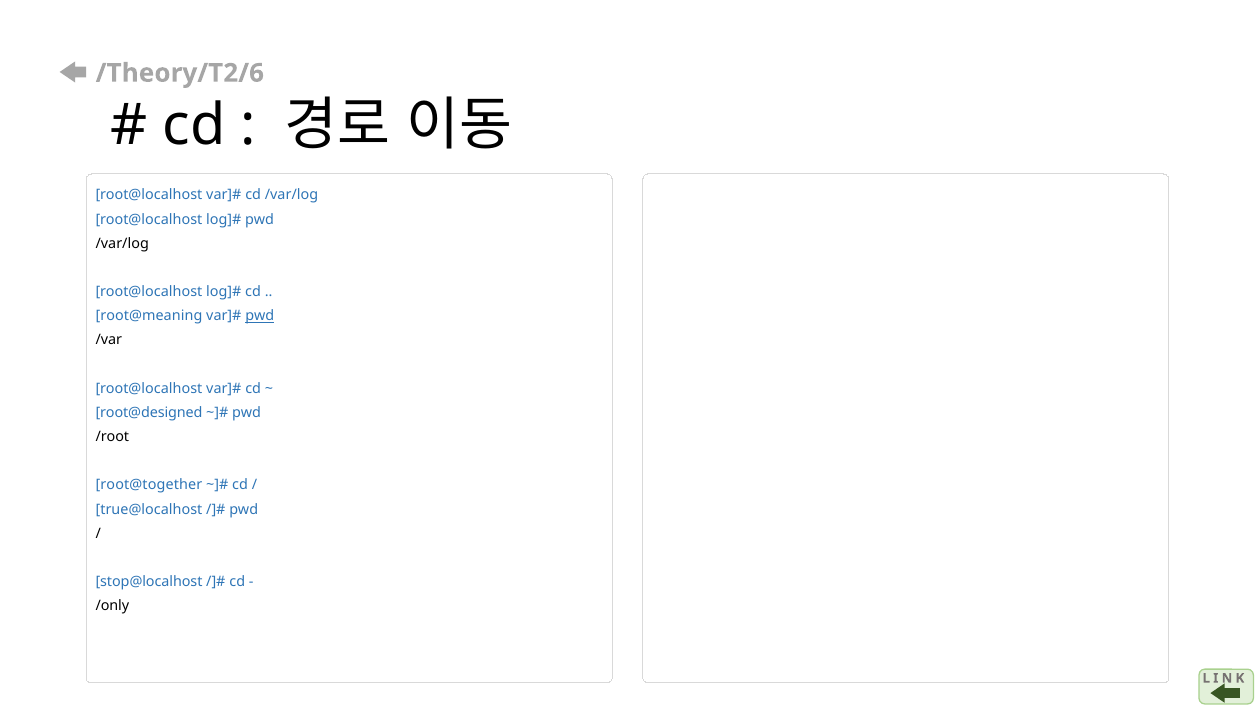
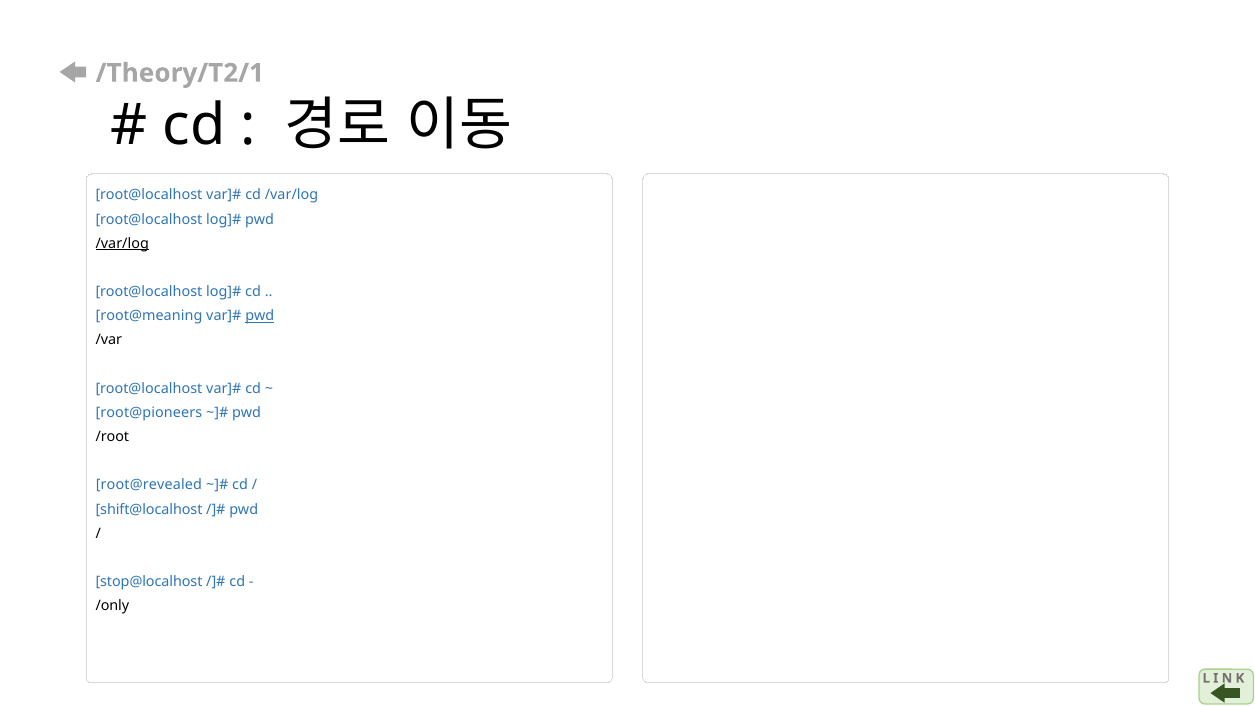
/Theory/T2/6: /Theory/T2/6 -> /Theory/T2/1
/var/log at (122, 243) underline: none -> present
root@designed: root@designed -> root@pioneers
root@together: root@together -> root@revealed
true@localhost: true@localhost -> shift@localhost
